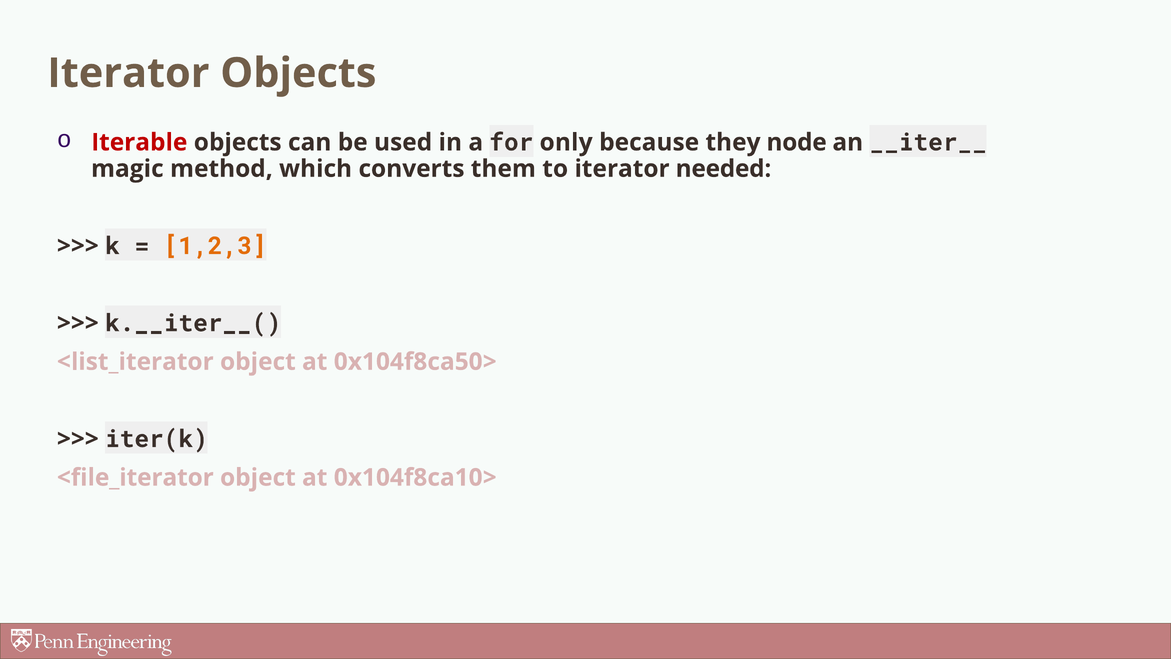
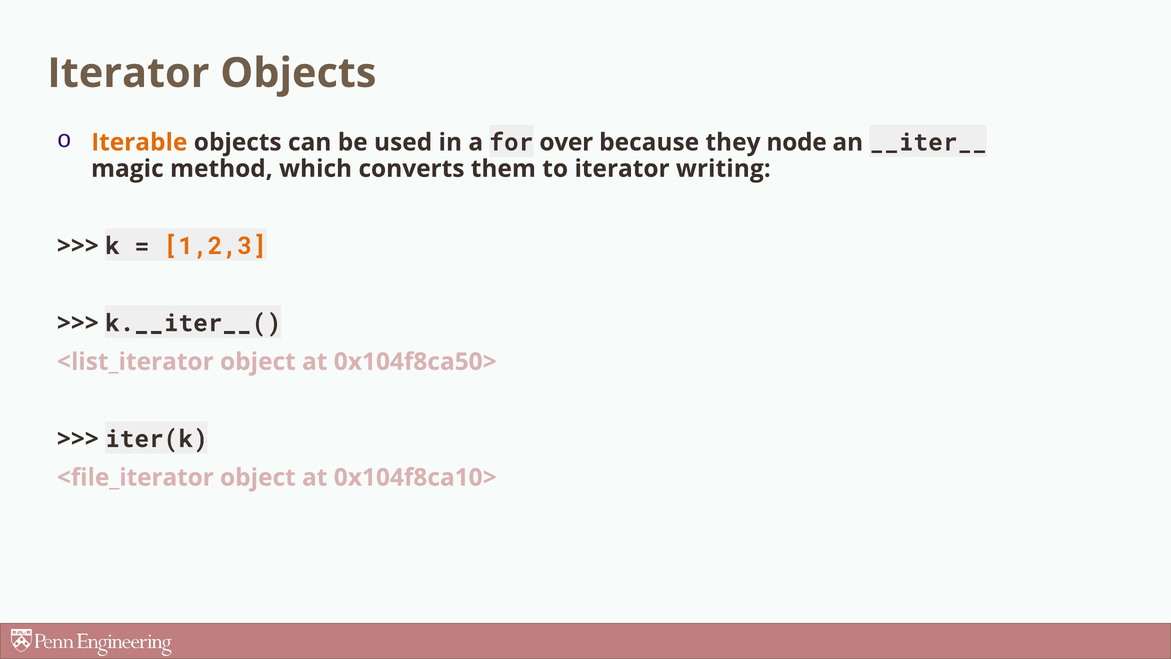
Iterable colour: red -> orange
only: only -> over
needed: needed -> writing
